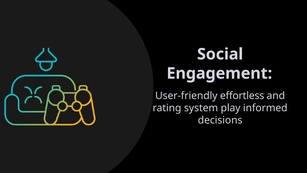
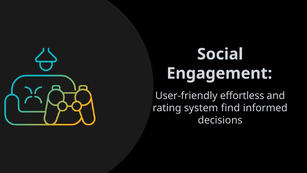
play: play -> find
